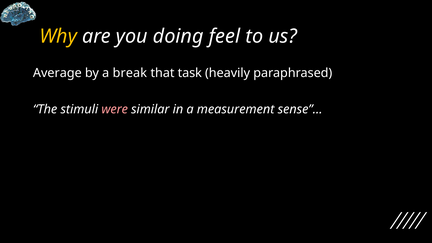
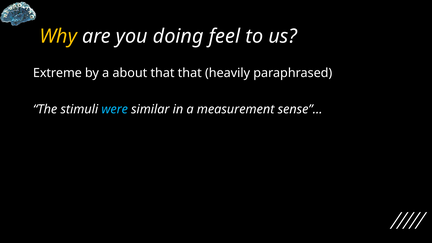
Average: Average -> Extreme
break: break -> about
that task: task -> that
were colour: pink -> light blue
